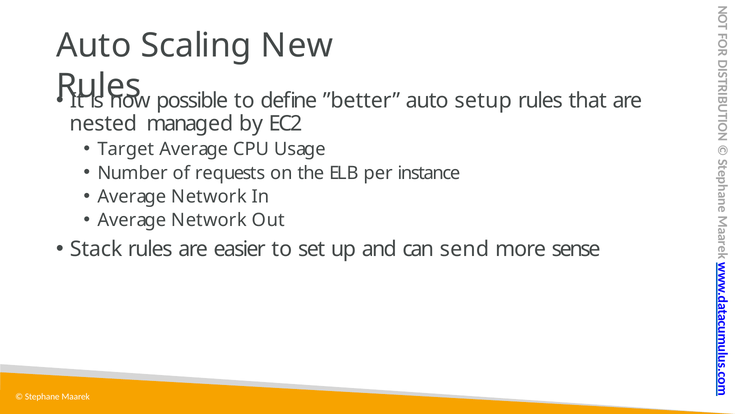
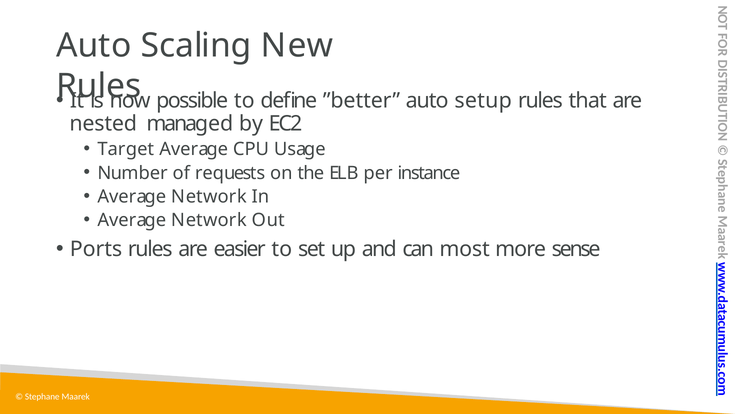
Stack: Stack -> Ports
send: send -> most
